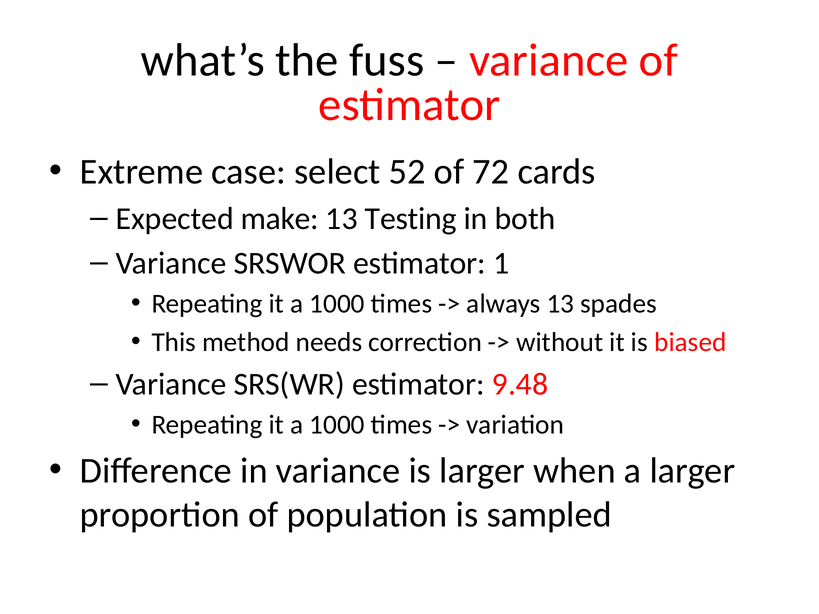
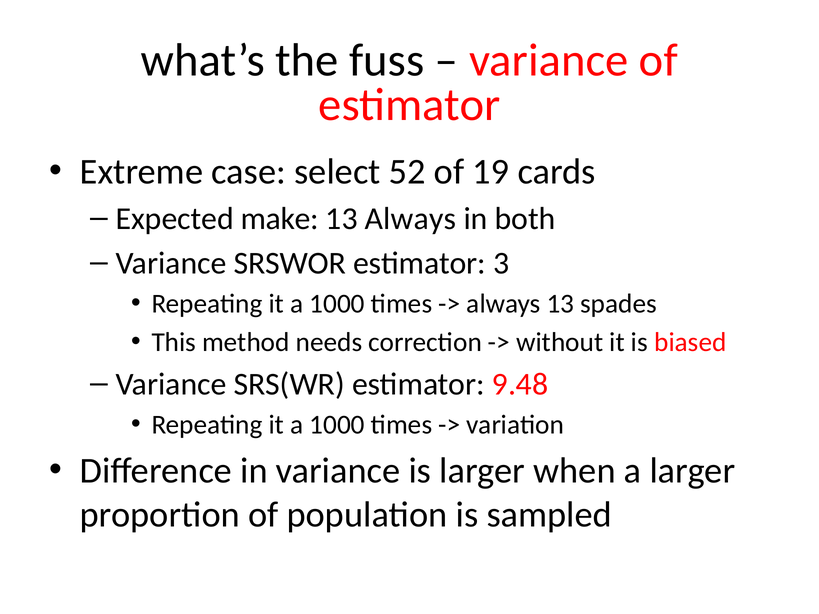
72: 72 -> 19
13 Testing: Testing -> Always
1: 1 -> 3
